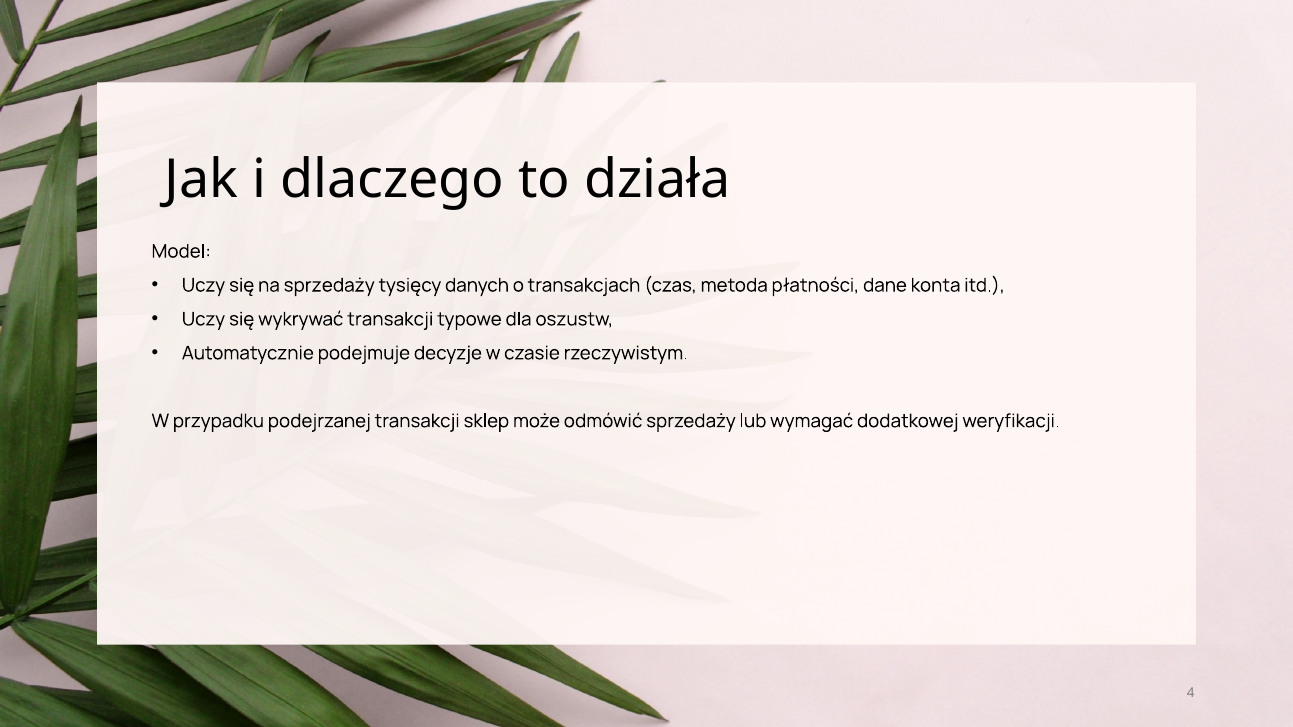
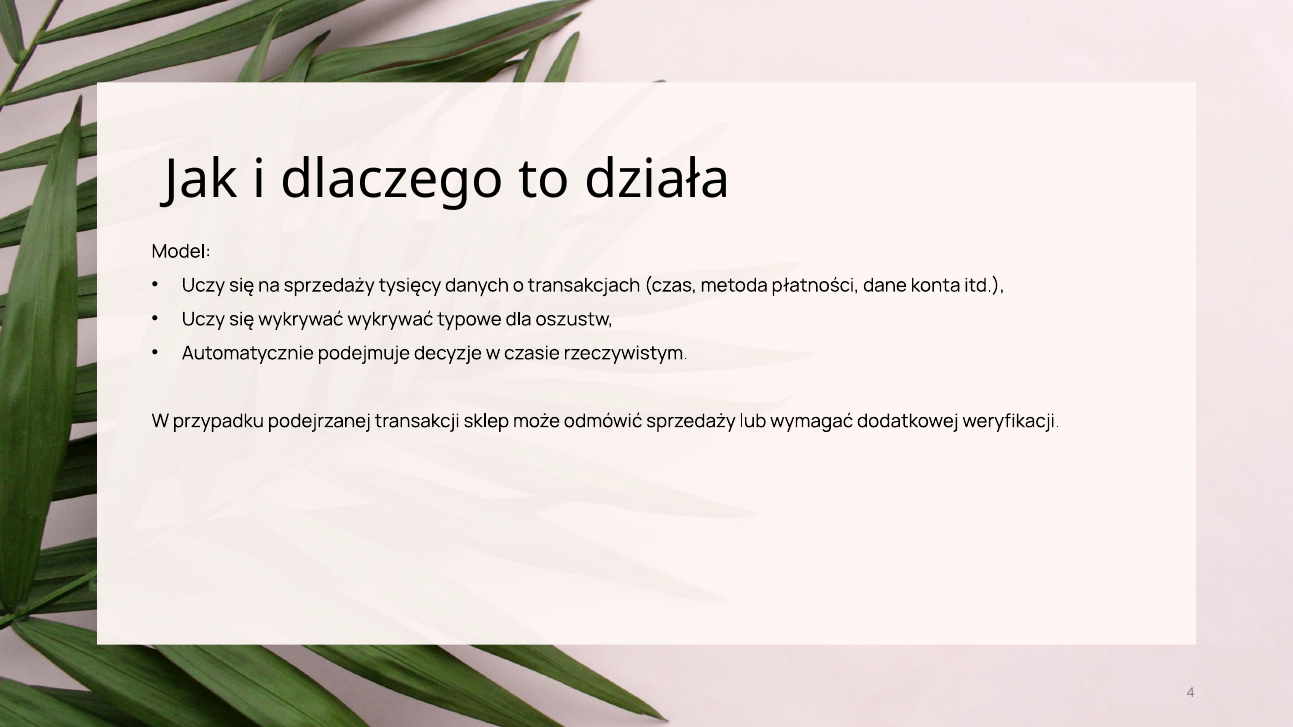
wykrywać transakcji: transakcji -> wykrywać
